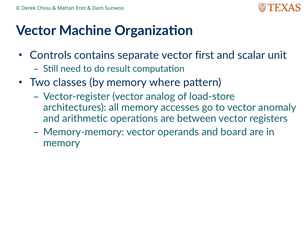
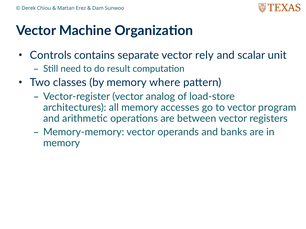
first: first -> rely
anomaly: anomaly -> program
board: board -> banks
